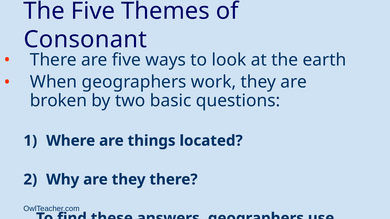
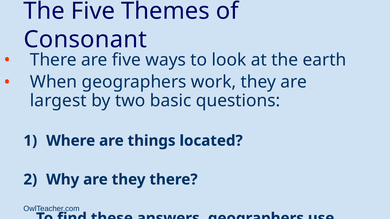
broken: broken -> largest
